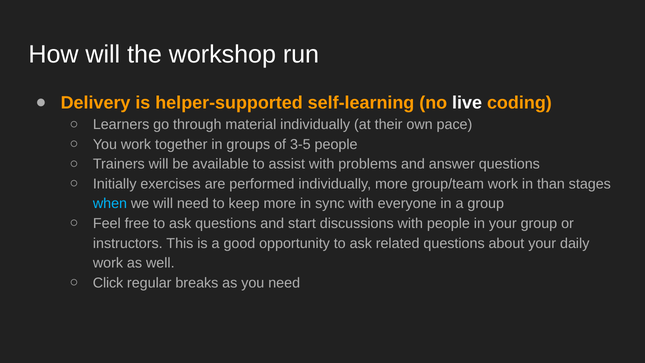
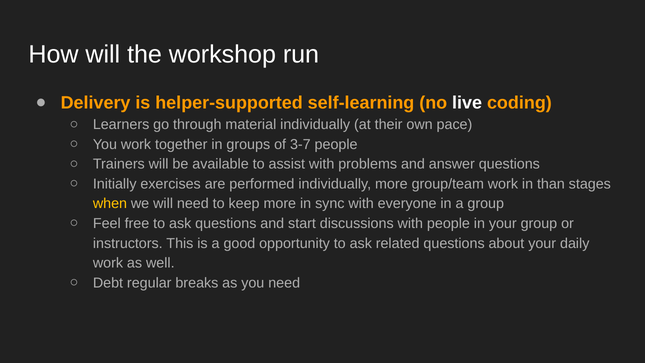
3-5: 3-5 -> 3-7
when colour: light blue -> yellow
Click: Click -> Debt
